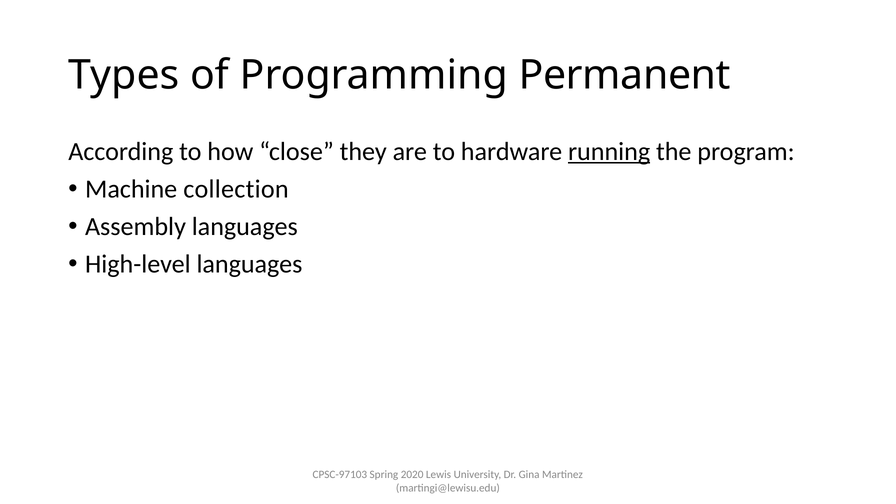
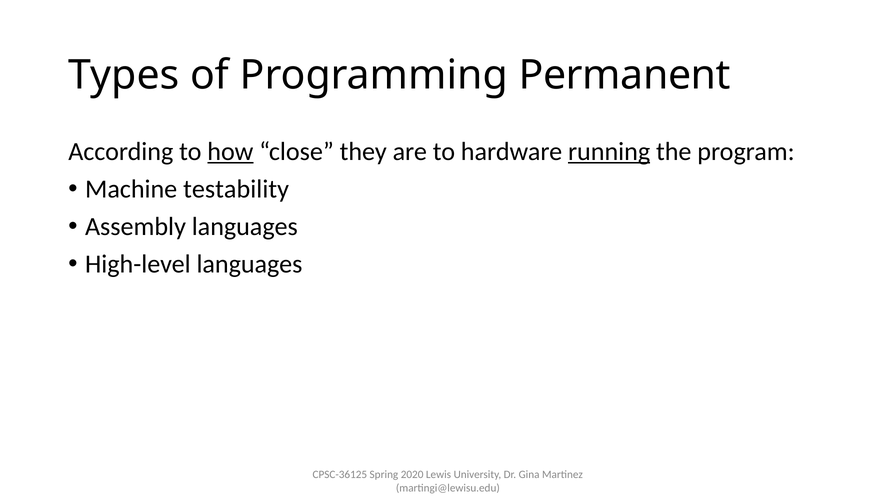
how underline: none -> present
collection: collection -> testability
CPSC-97103: CPSC-97103 -> CPSC-36125
